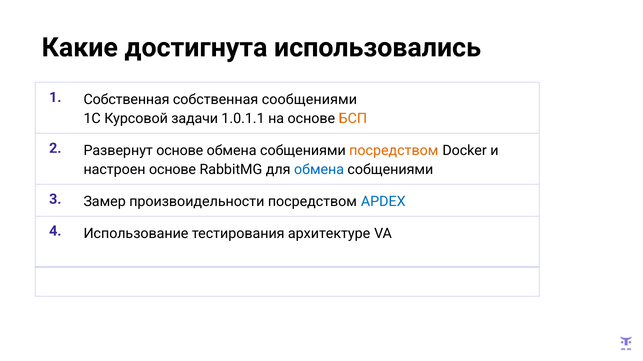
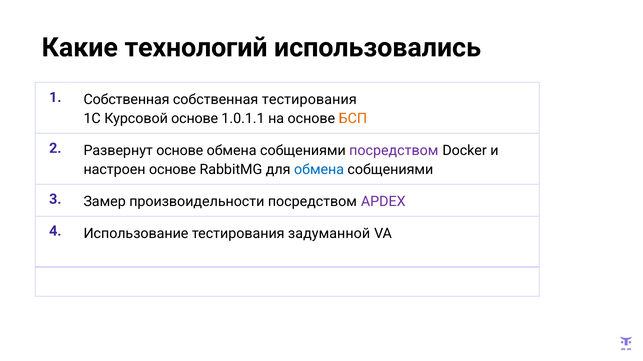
достигнута: достигнута -> технологий
собственная сообщениями: сообщениями -> тестирования
Курсовой задачи: задачи -> основе
посредством at (394, 151) colour: orange -> purple
APDEX colour: blue -> purple
архитектуре: архитектуре -> задуманной
